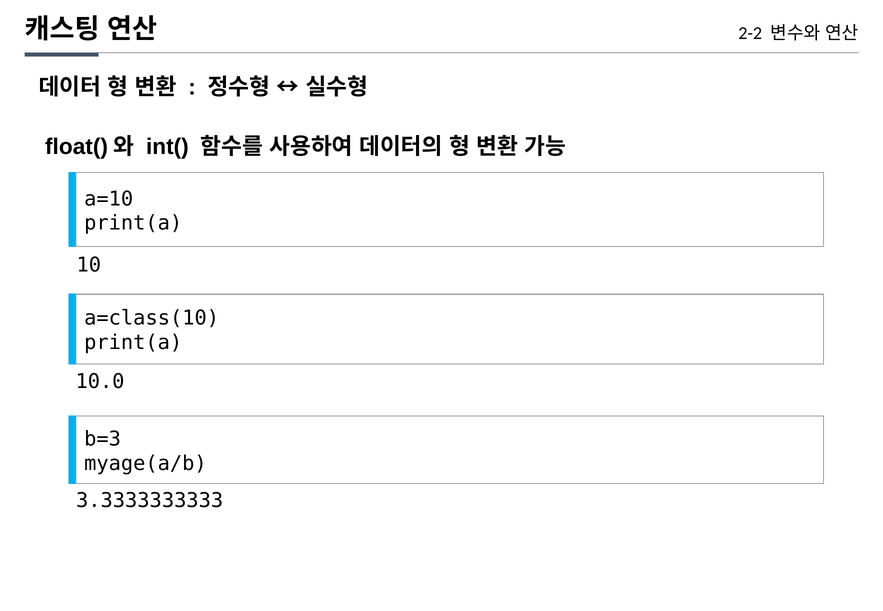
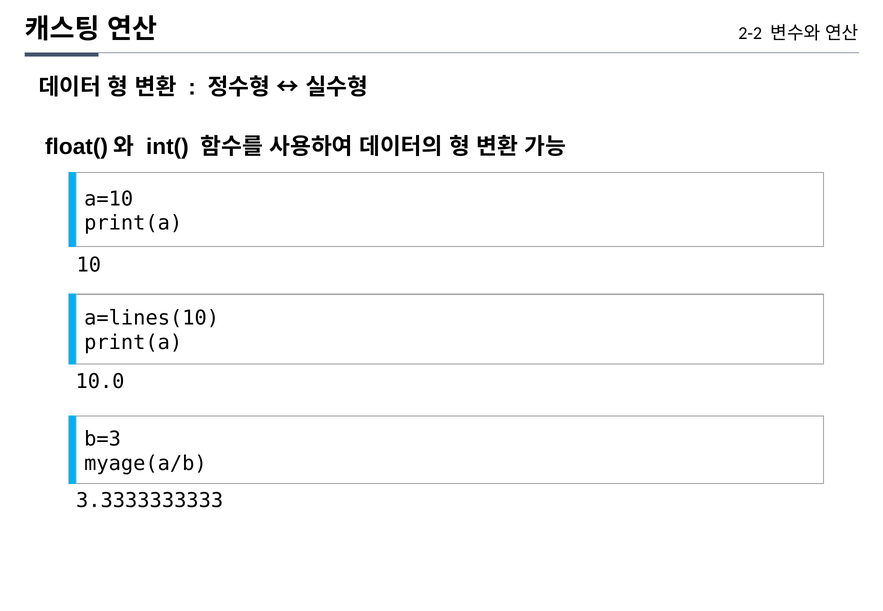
a=class(10: a=class(10 -> a=lines(10
